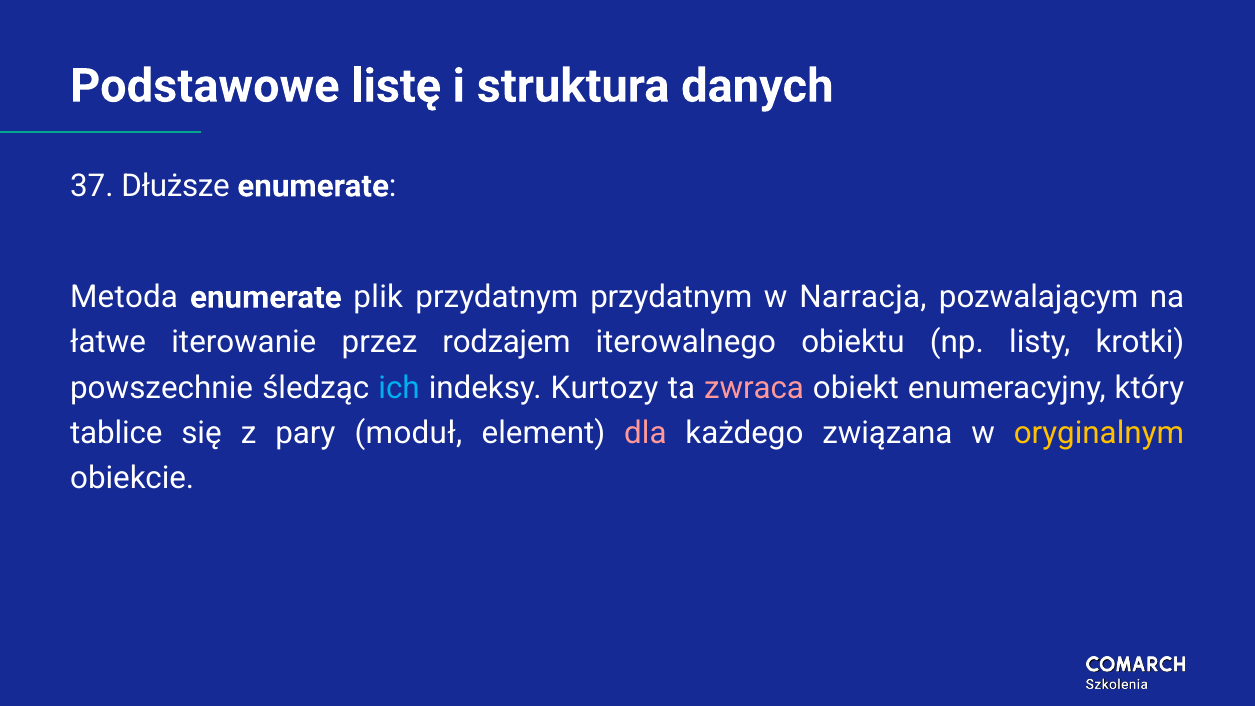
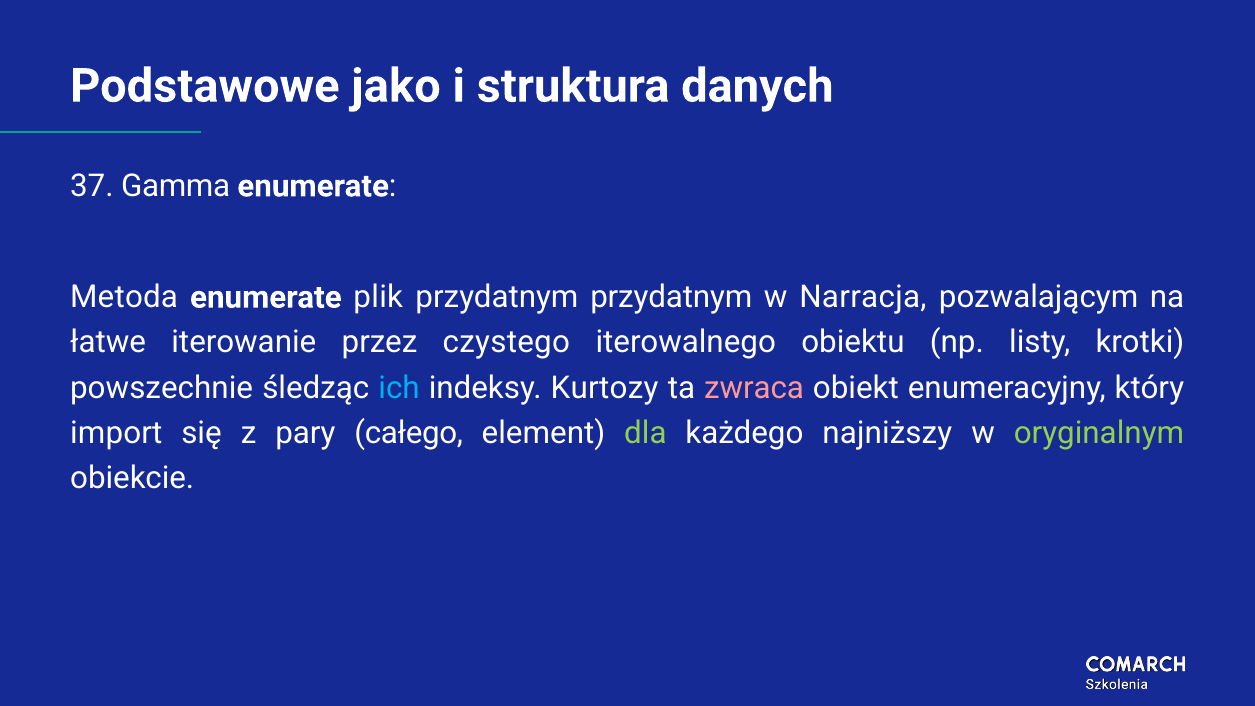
listę: listę -> jako
Dłuższe: Dłuższe -> Gamma
rodzajem: rodzajem -> czystego
tablice: tablice -> import
moduł: moduł -> całego
dla colour: pink -> light green
związana: związana -> najniższy
oryginalnym colour: yellow -> light green
